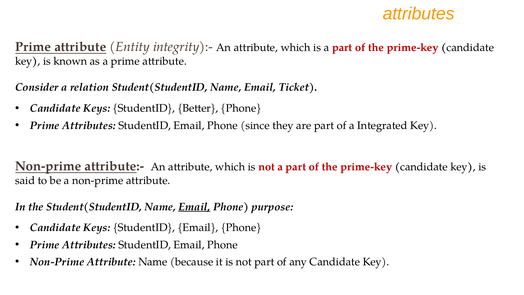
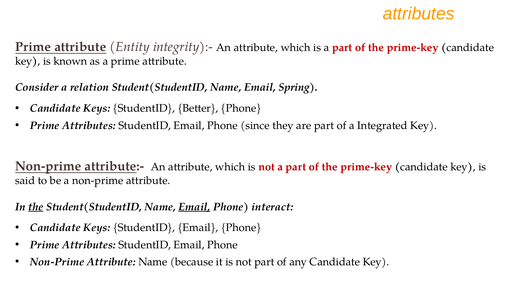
Ticket: Ticket -> Spring
the at (36, 207) underline: none -> present
purpose: purpose -> interact
